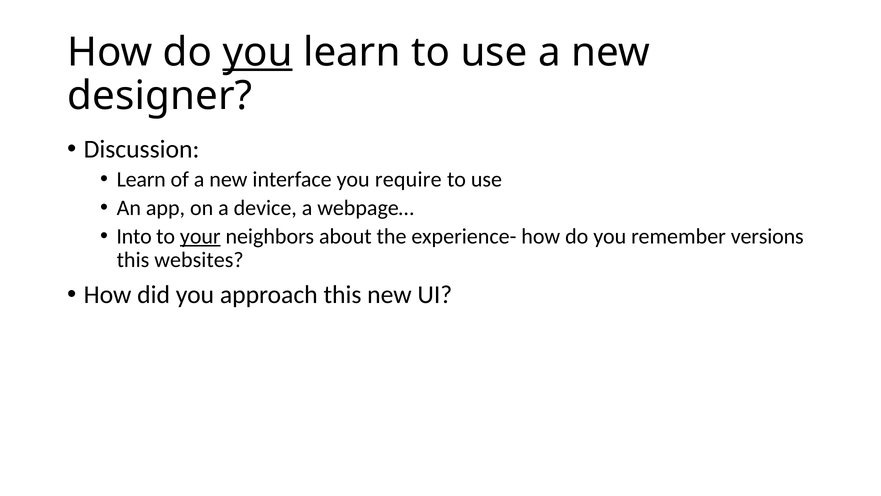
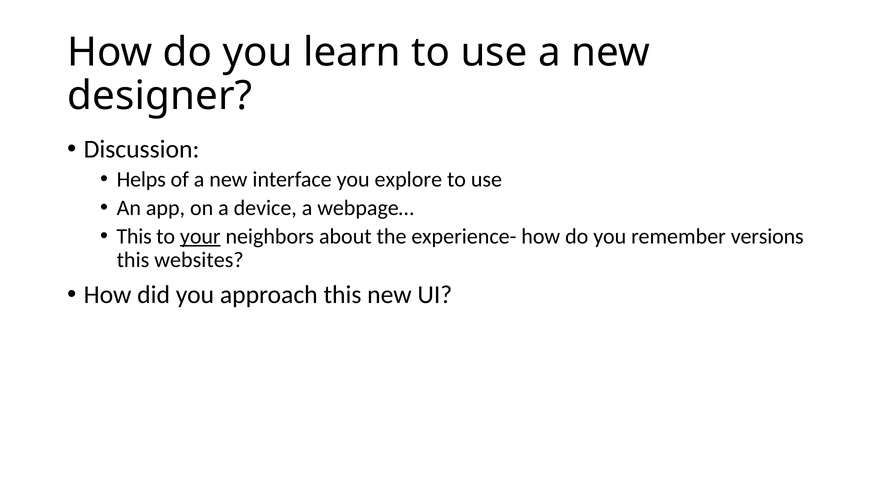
you at (258, 52) underline: present -> none
Learn at (141, 179): Learn -> Helps
require: require -> explore
Into at (134, 236): Into -> This
